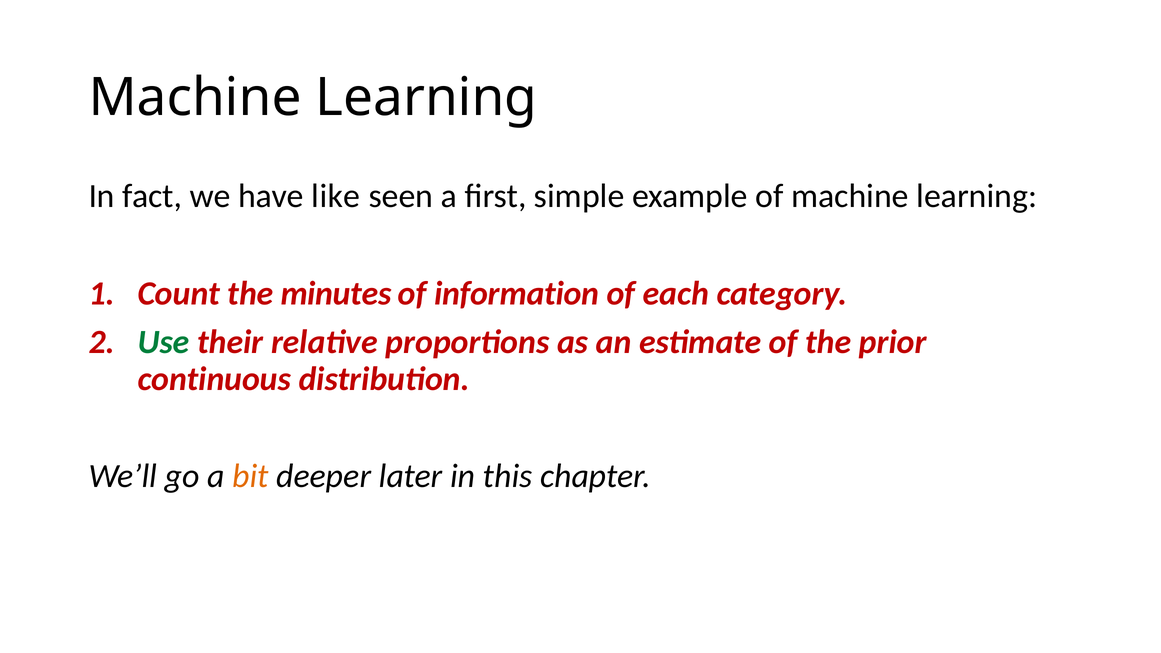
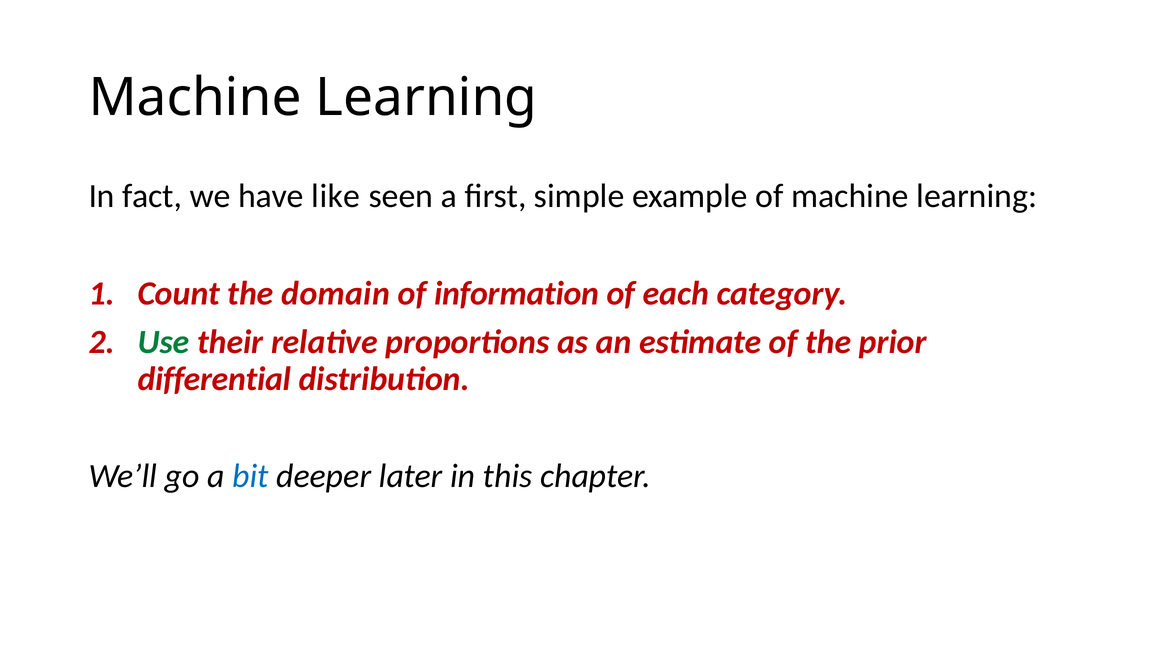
minutes: minutes -> domain
continuous: continuous -> differential
bit colour: orange -> blue
